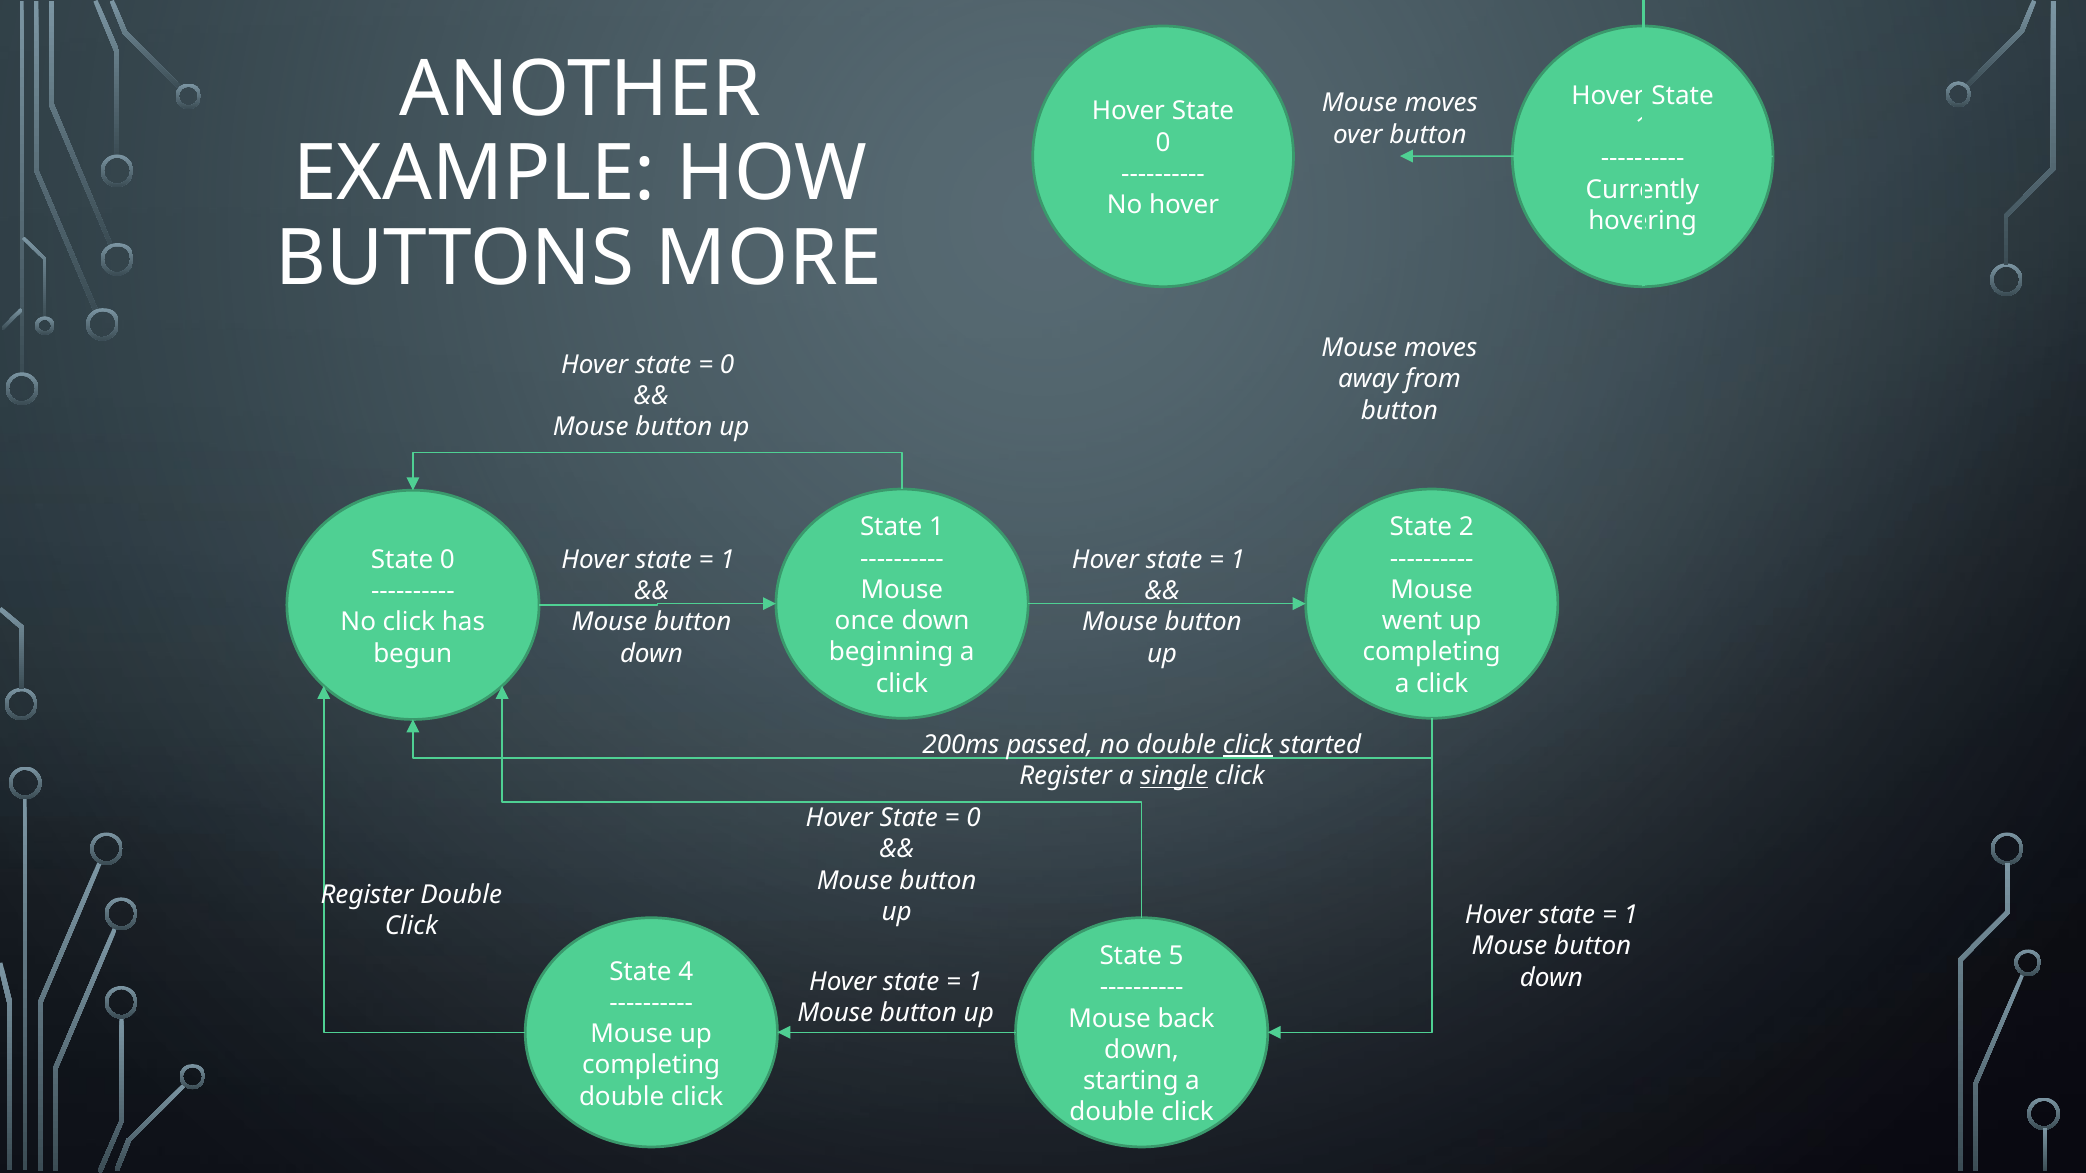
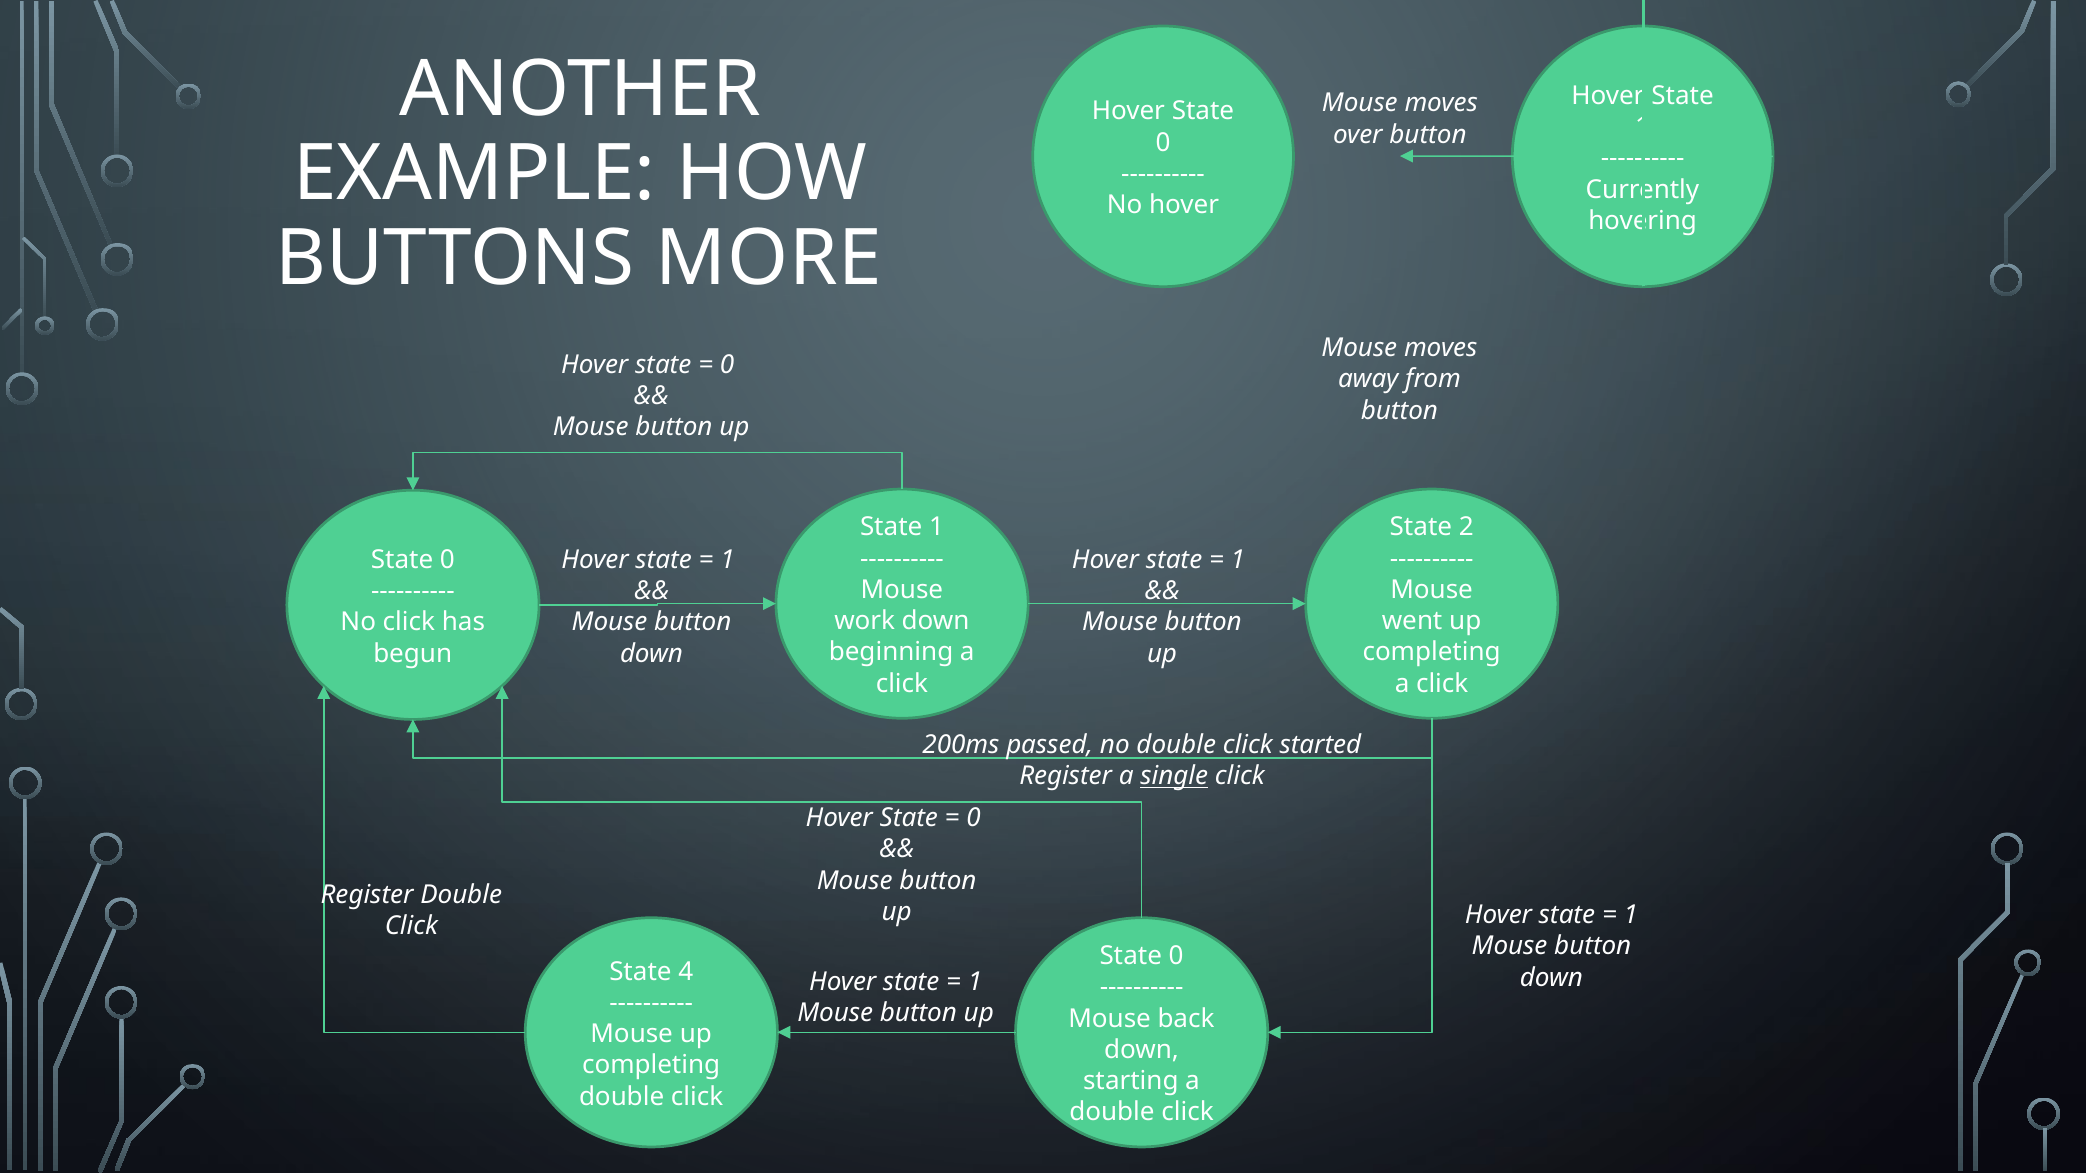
once: once -> work
click at (1248, 745) underline: present -> none
5 at (1176, 956): 5 -> 0
